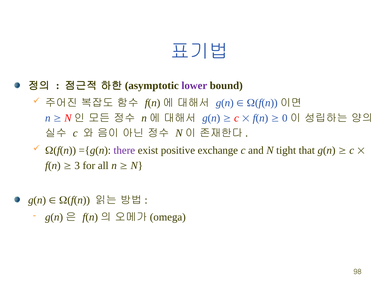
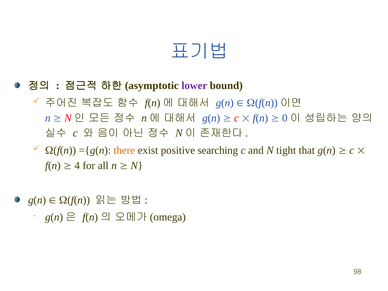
there colour: purple -> orange
exchange: exchange -> searching
3: 3 -> 4
